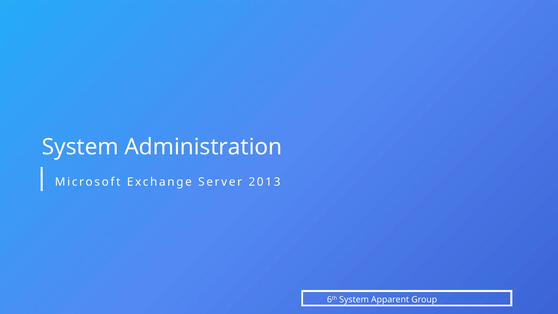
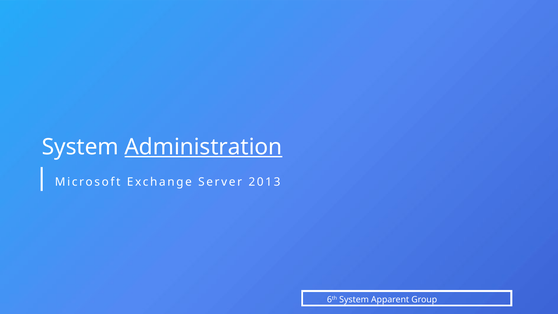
Administration underline: none -> present
